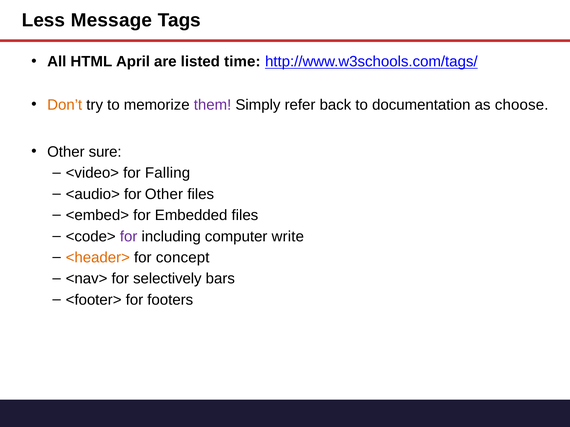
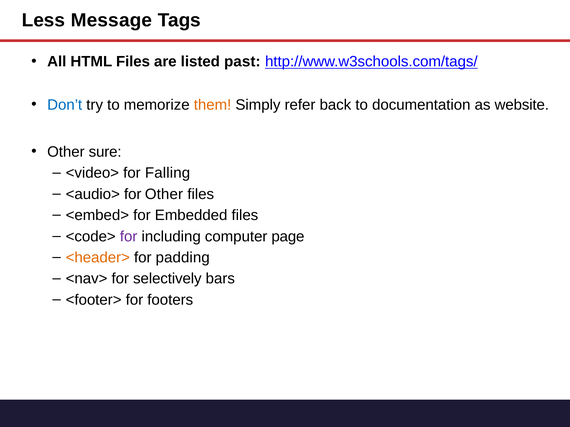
HTML April: April -> Files
time: time -> past
Don’t colour: orange -> blue
them colour: purple -> orange
choose: choose -> website
write: write -> page
concept: concept -> padding
